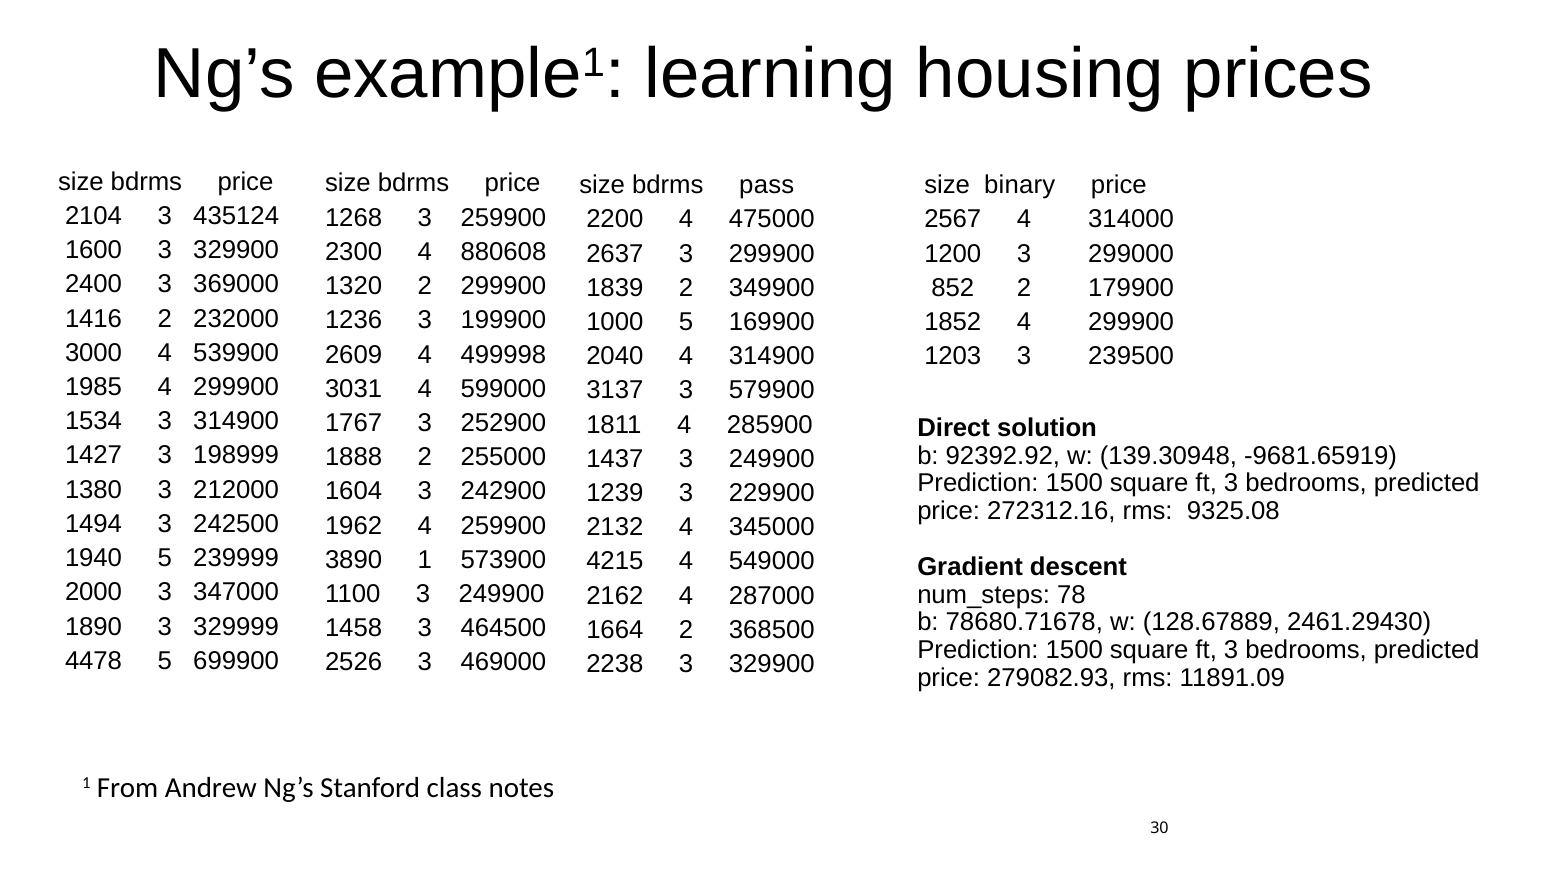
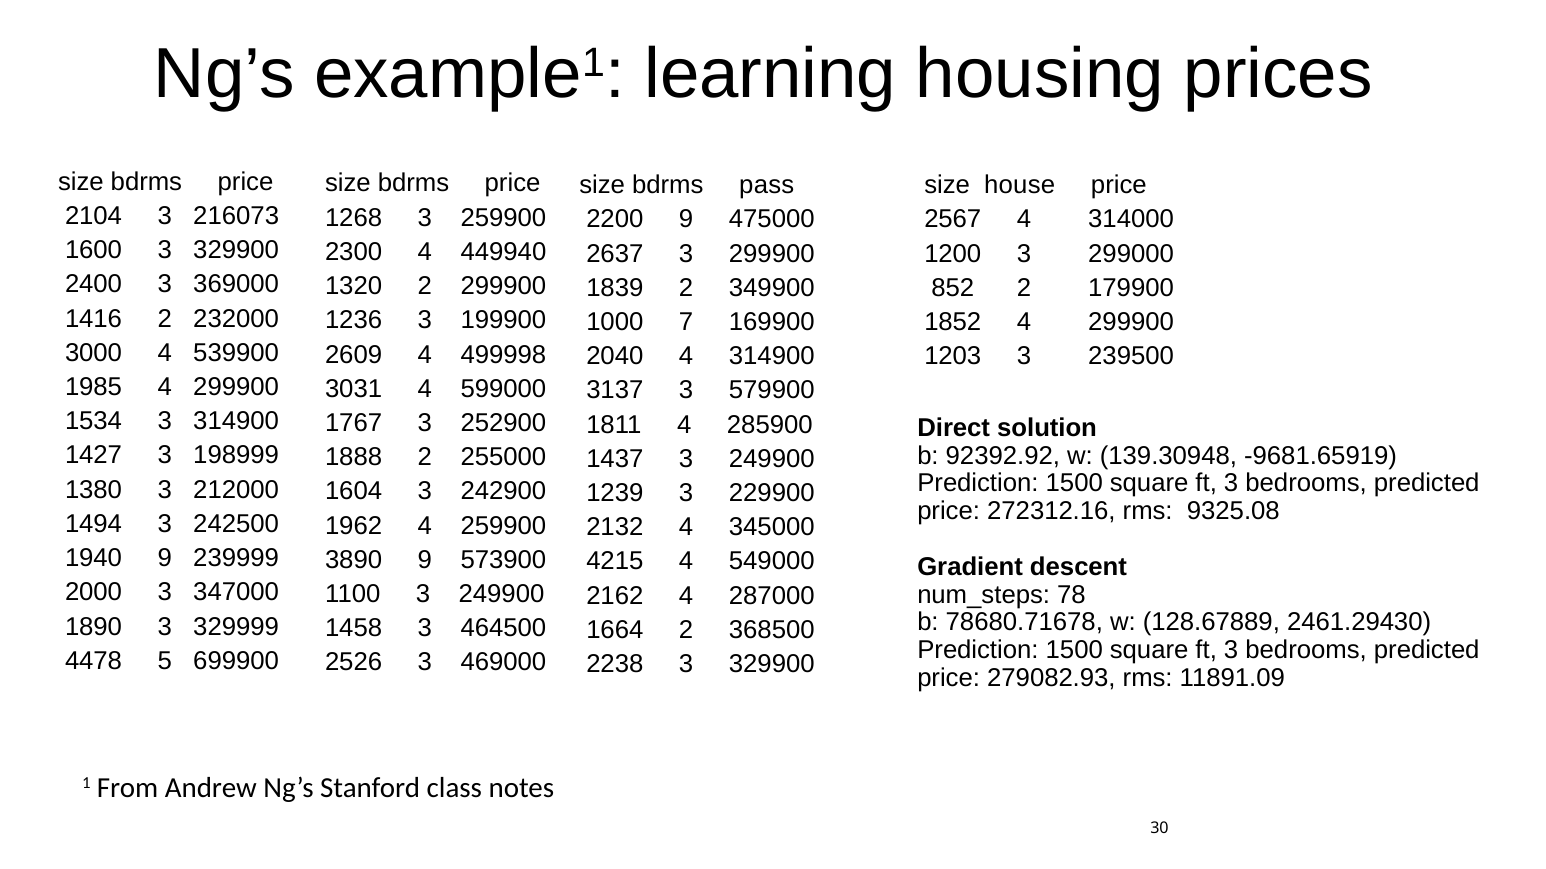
binary: binary -> house
435124: 435124 -> 216073
2200 4: 4 -> 9
880608: 880608 -> 449940
1000 5: 5 -> 7
1940 5: 5 -> 9
3890 1: 1 -> 9
